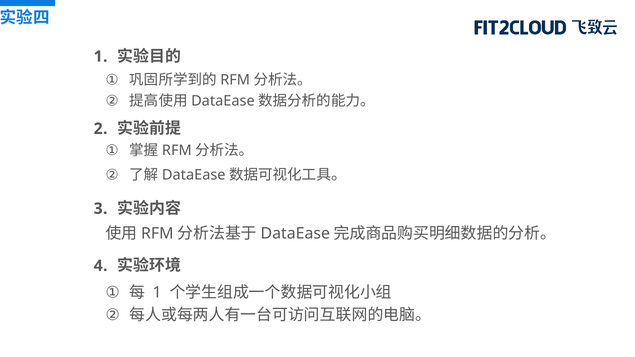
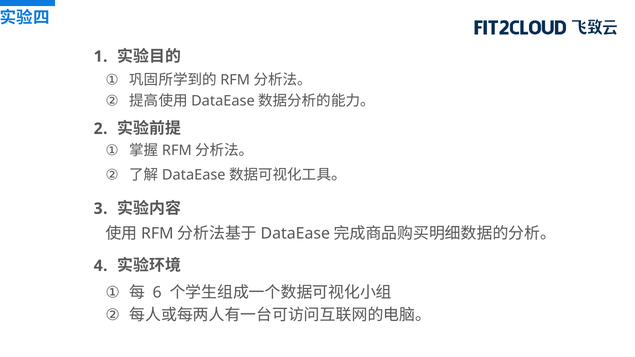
1 at (157, 293): 1 -> 6
